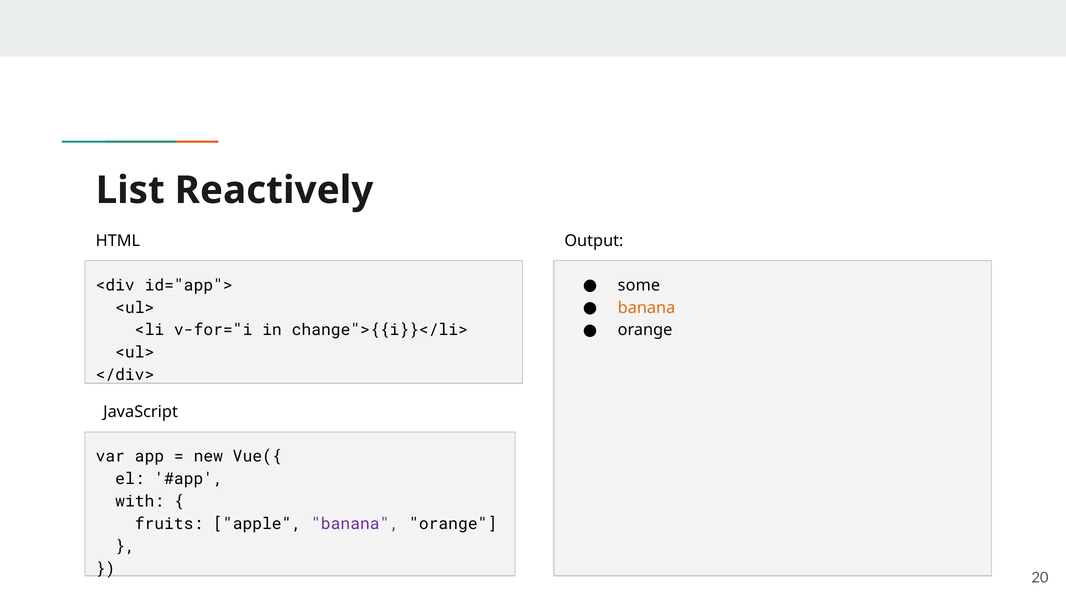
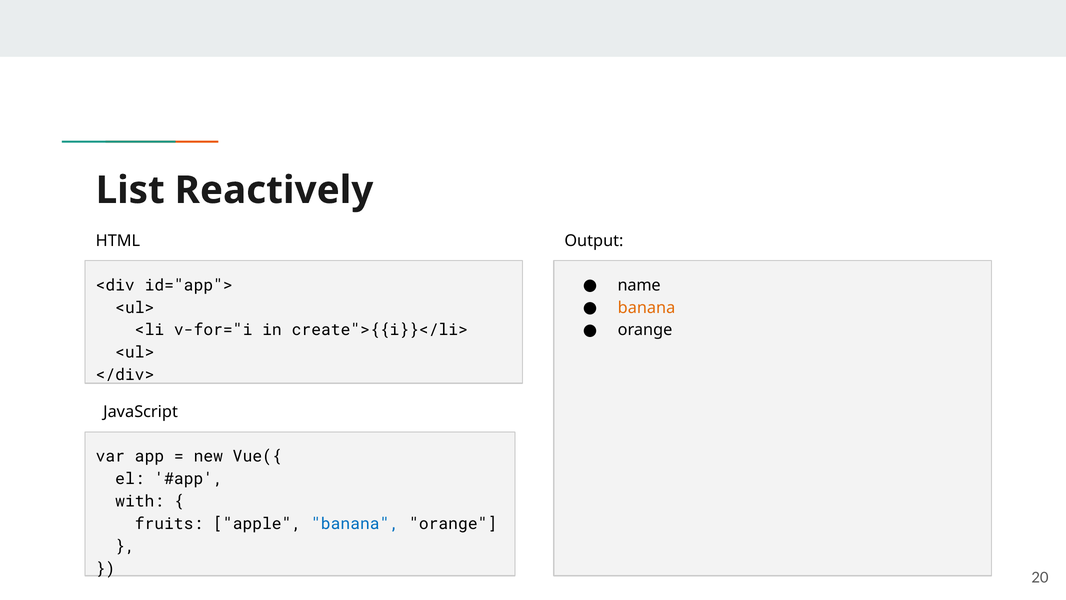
some: some -> name
change">{{i}}</li>: change">{{i}}</li> -> create">{{i}}</li>
banana at (355, 524) colour: purple -> blue
